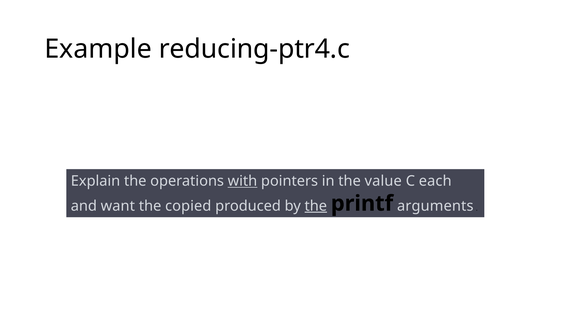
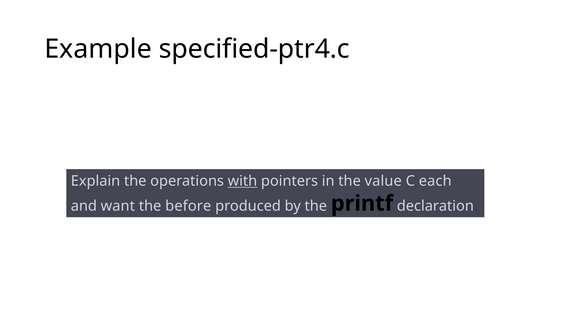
reducing-ptr4.c: reducing-ptr4.c -> specified-ptr4.c
copied: copied -> before
the at (316, 206) underline: present -> none
arguments: arguments -> declaration
